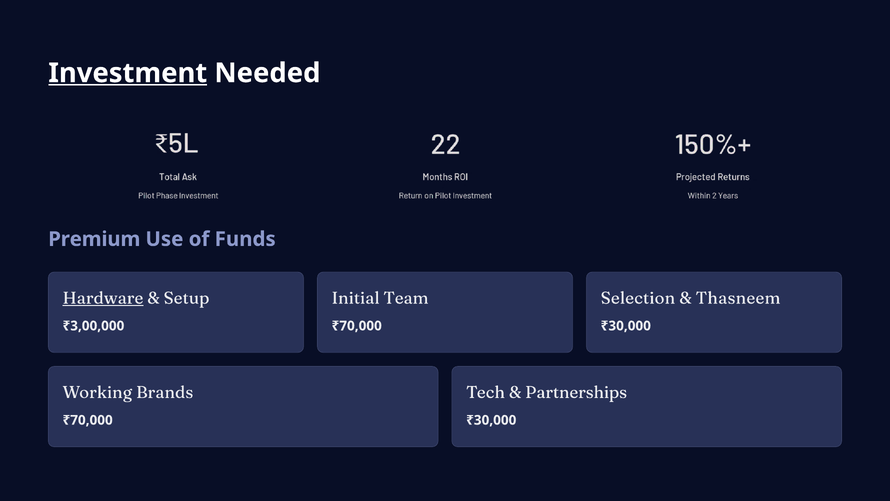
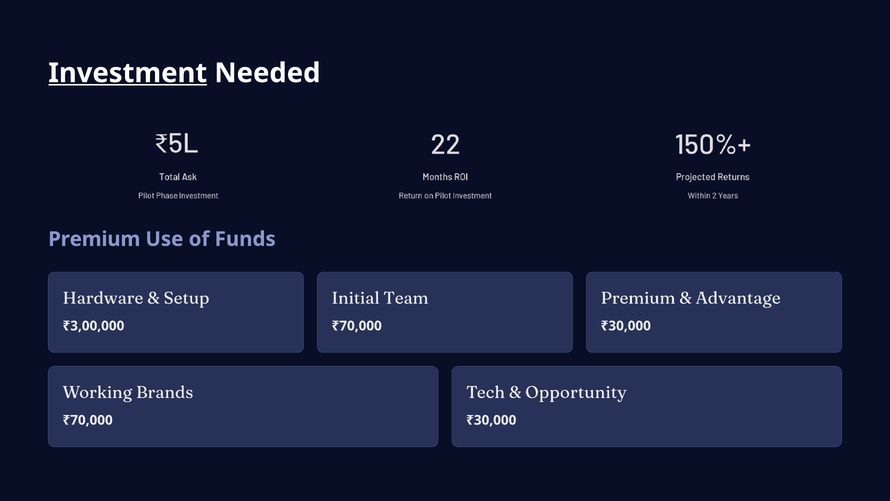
Hardware underline: present -> none
Selection at (638, 298): Selection -> Premium
Thasneem: Thasneem -> Advantage
Partnerships: Partnerships -> Opportunity
